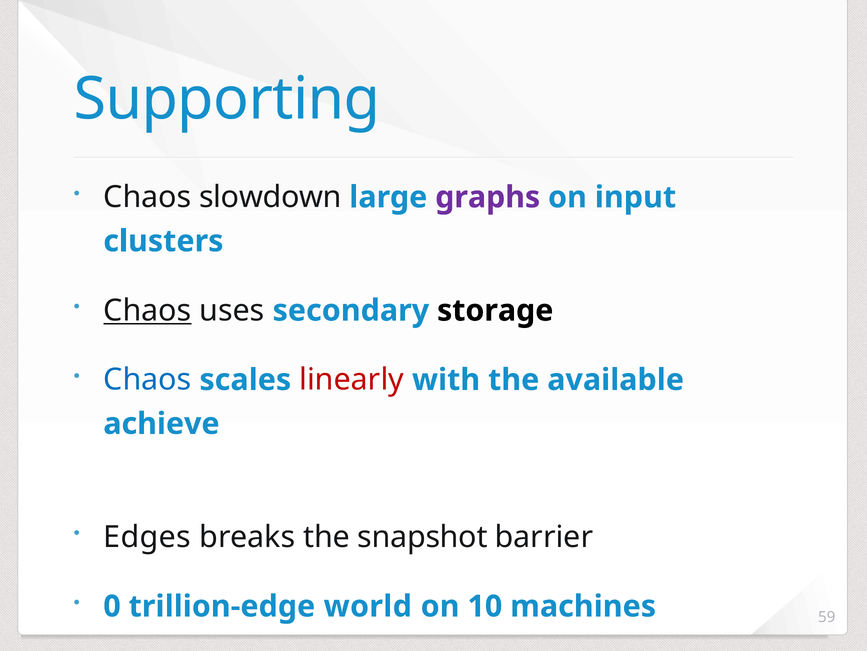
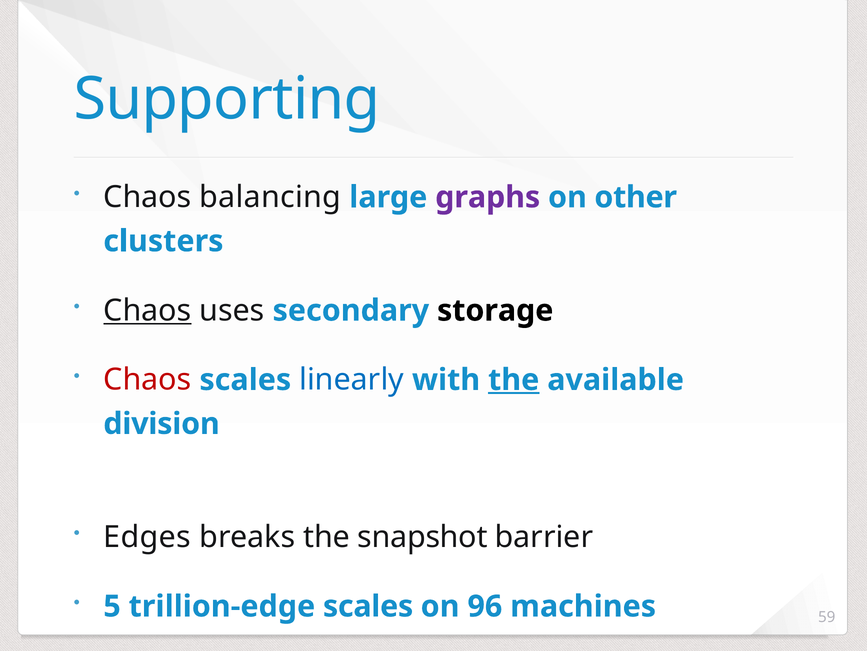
slowdown: slowdown -> balancing
input: input -> other
Chaos at (147, 379) colour: blue -> red
linearly colour: red -> blue
the at (514, 379) underline: none -> present
achieve: achieve -> division
0: 0 -> 5
trillion-edge world: world -> scales
10: 10 -> 96
